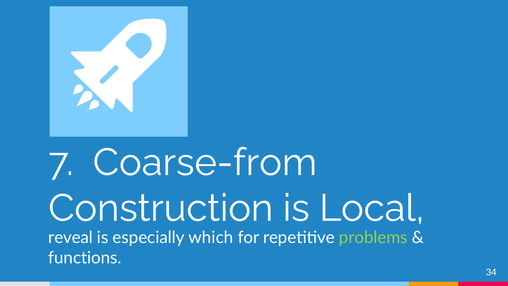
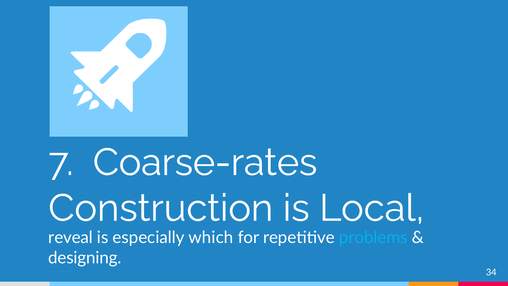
Coarse-from: Coarse-from -> Coarse-rates
problems colour: light green -> light blue
functions: functions -> designing
